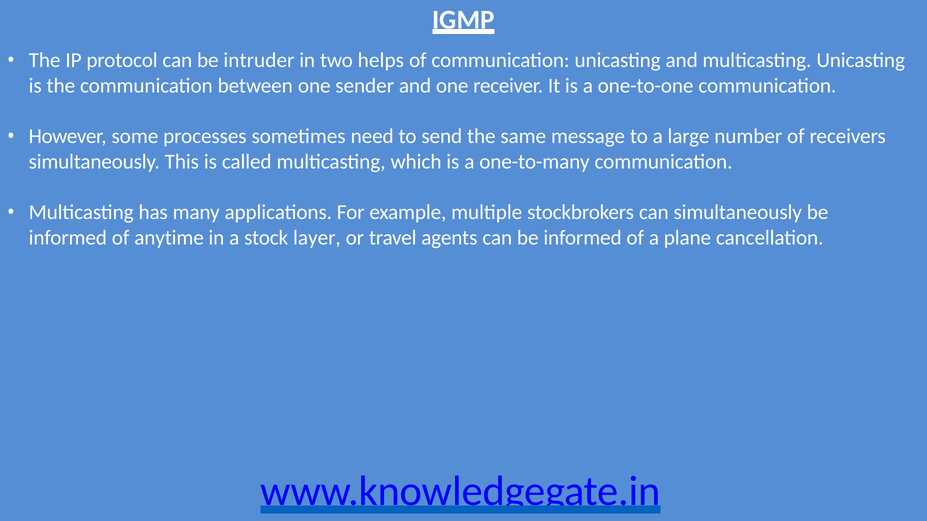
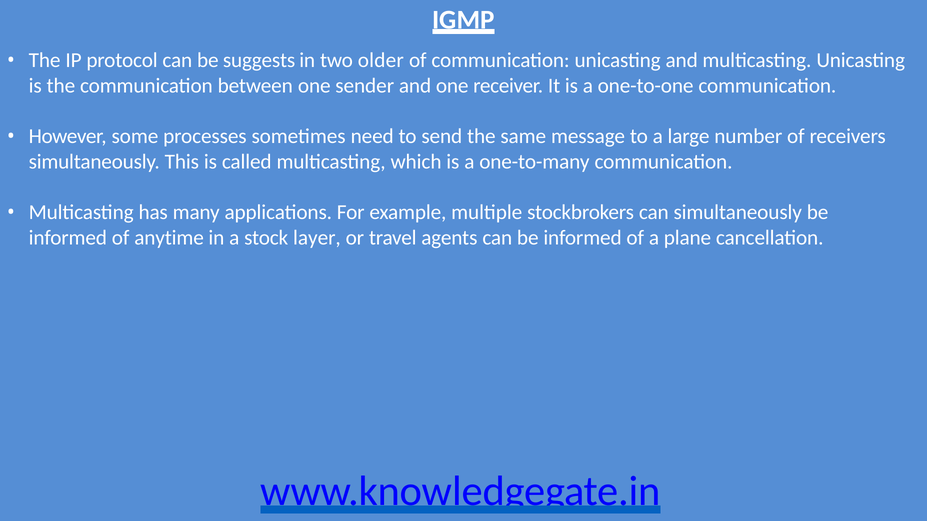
intruder: intruder -> suggests
helps: helps -> older
